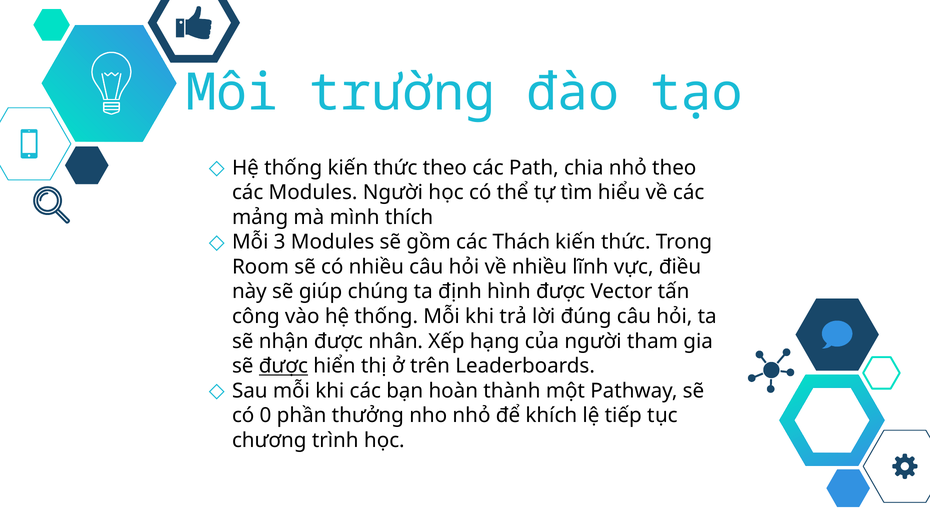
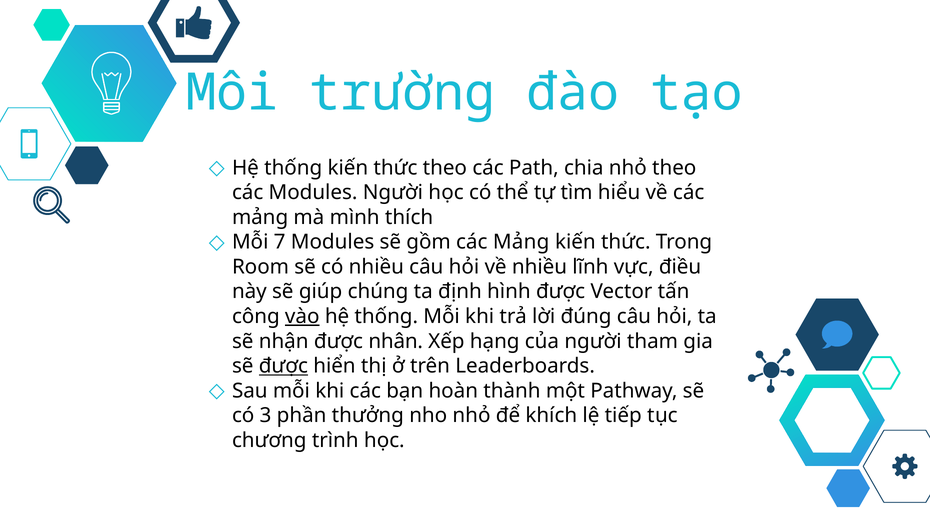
3: 3 -> 7
gồm các Thách: Thách -> Mảng
vào underline: none -> present
0: 0 -> 3
